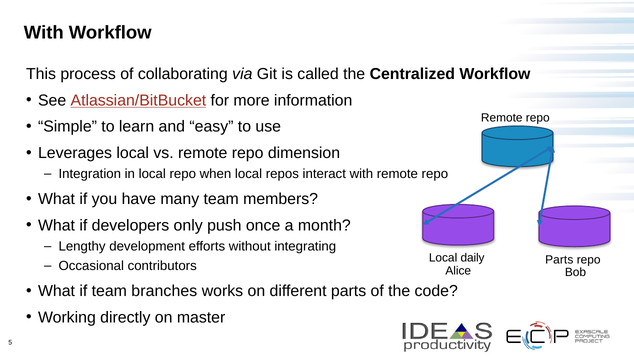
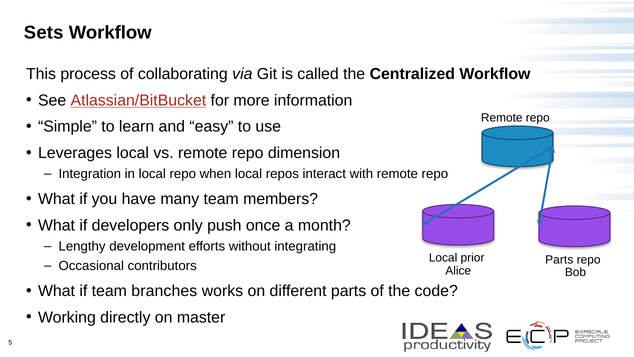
With at (44, 33): With -> Sets
daily: daily -> prior
